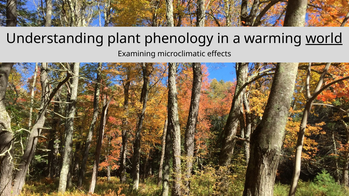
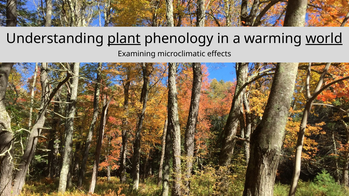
plant underline: none -> present
